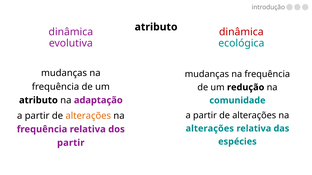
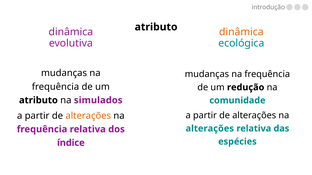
dinâmica at (241, 32) colour: red -> orange
adaptação: adaptação -> simulados
partir at (71, 143): partir -> índice
